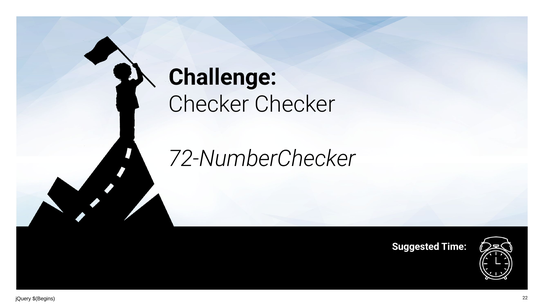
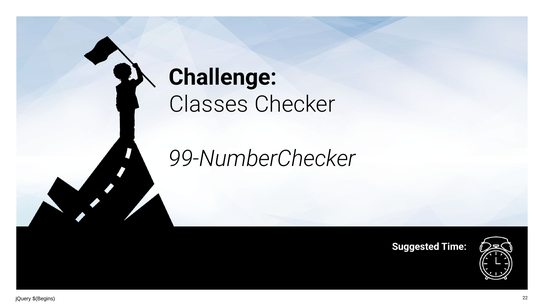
Checker at (209, 104): Checker -> Classes
72-NumberChecker: 72-NumberChecker -> 99-NumberChecker
